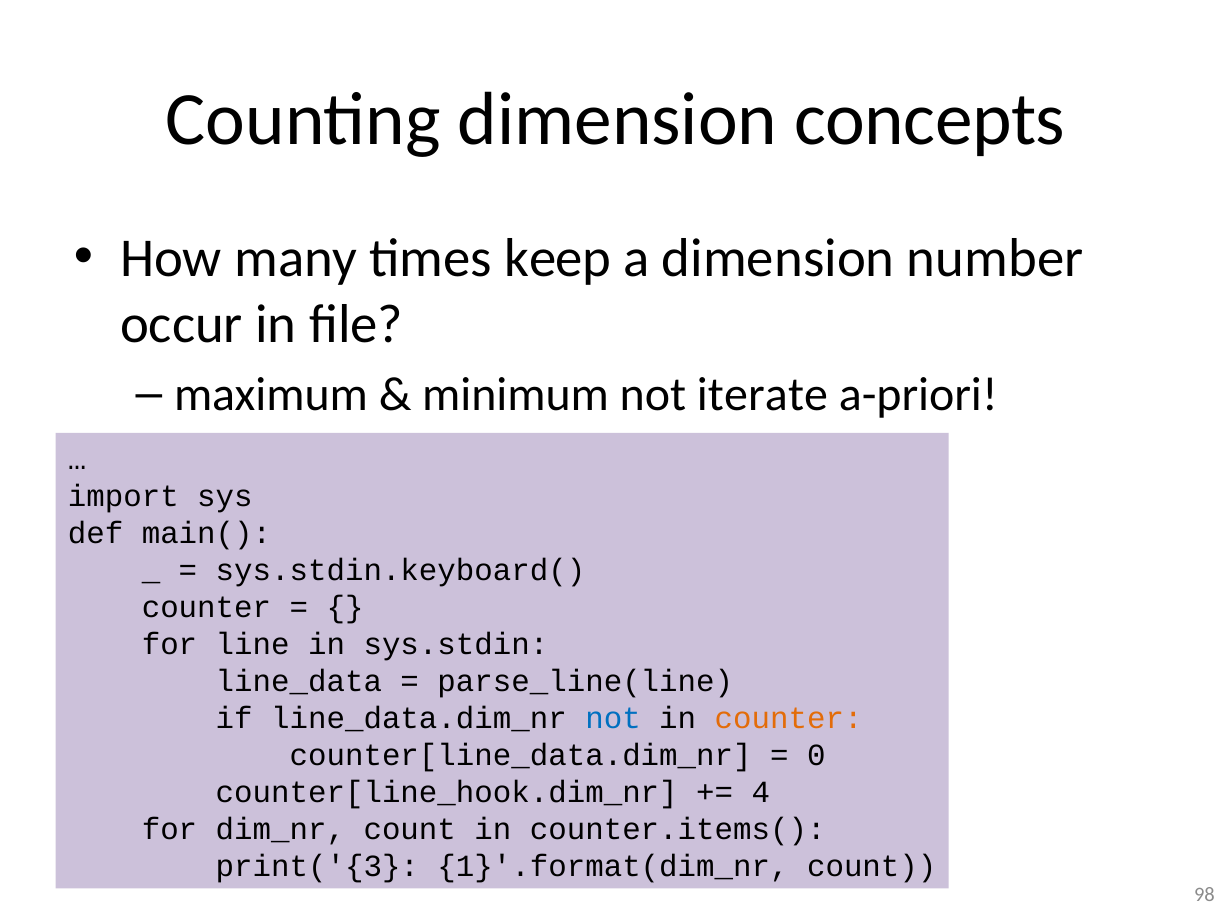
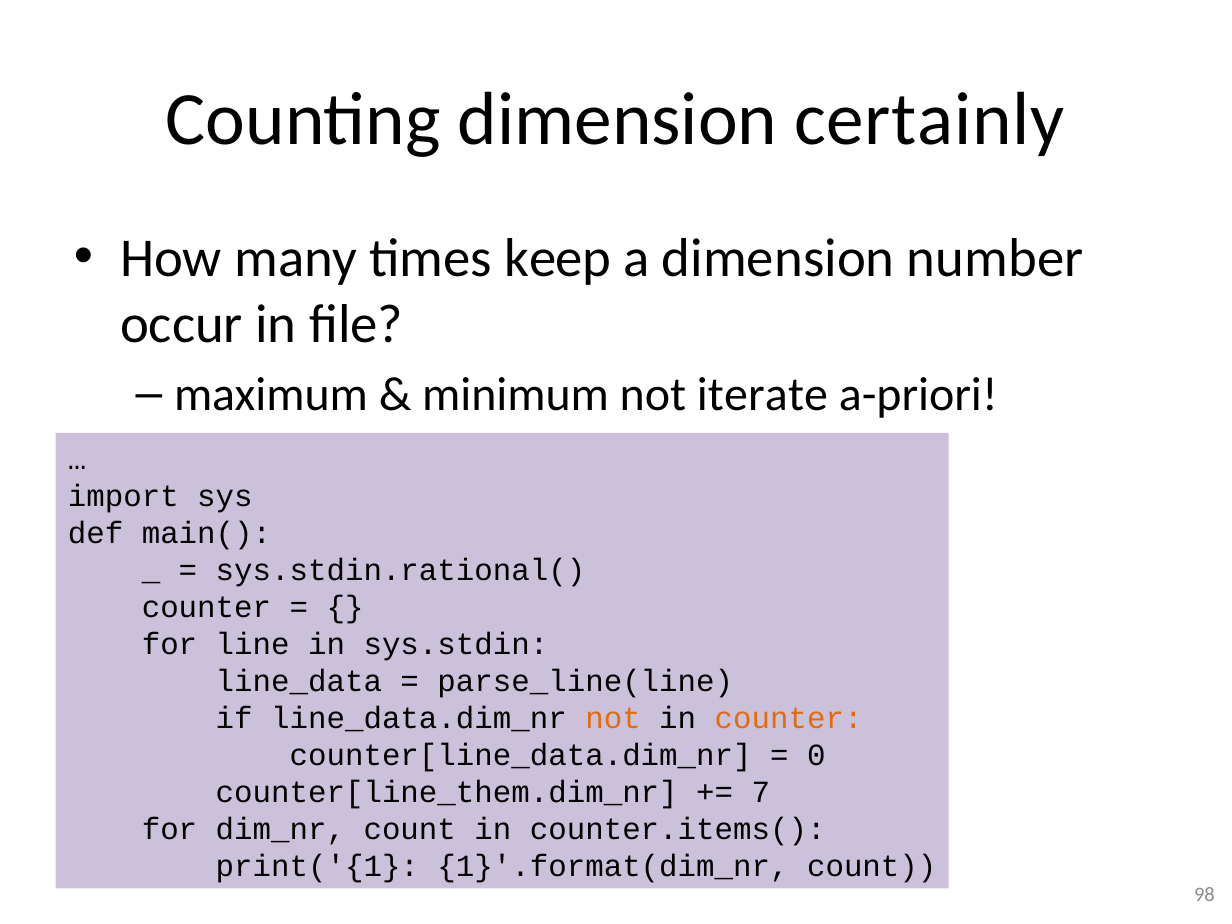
concepts: concepts -> certainly
sys.stdin.keyboard(: sys.stdin.keyboard( -> sys.stdin.rational(
not at (613, 718) colour: blue -> orange
counter[line_hook.dim_nr: counter[line_hook.dim_nr -> counter[line_them.dim_nr
4: 4 -> 7
print('{3: print('{3 -> print('{1
